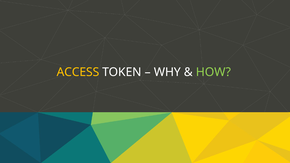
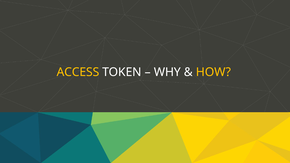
HOW colour: light green -> yellow
